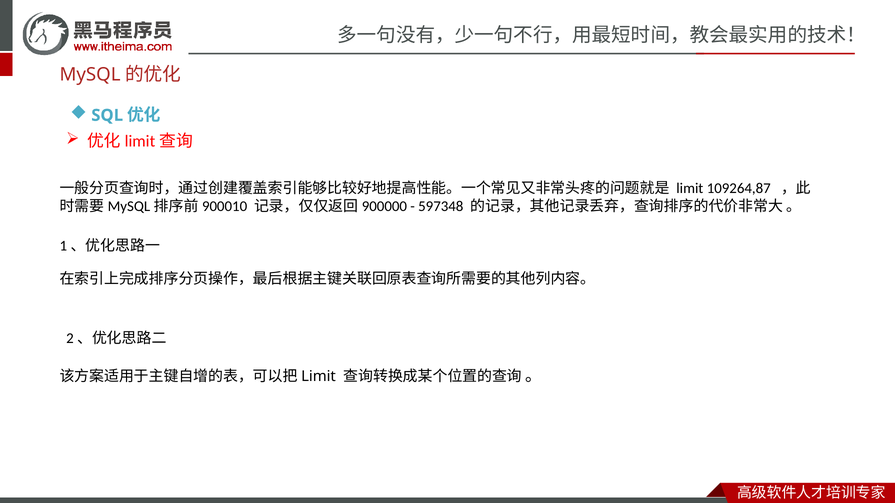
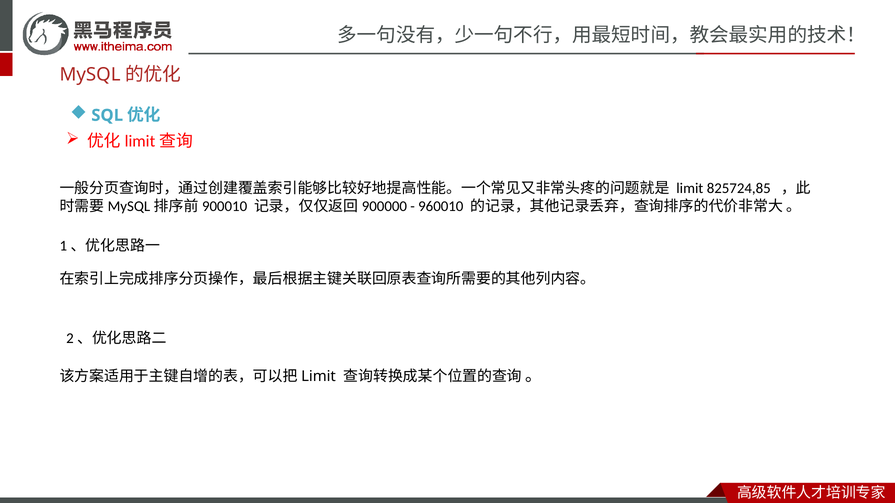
109264,87: 109264,87 -> 825724,85
597348: 597348 -> 960010
